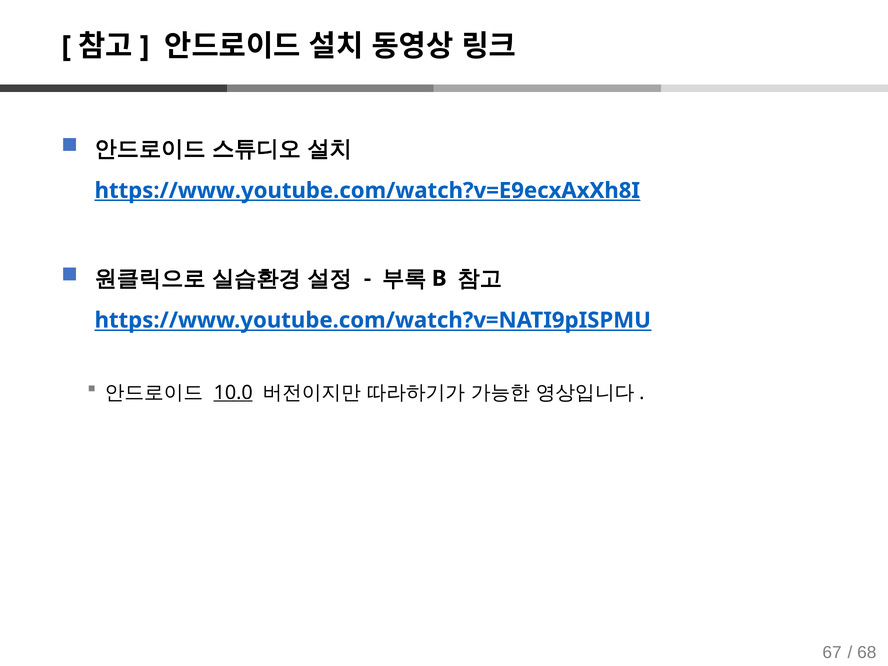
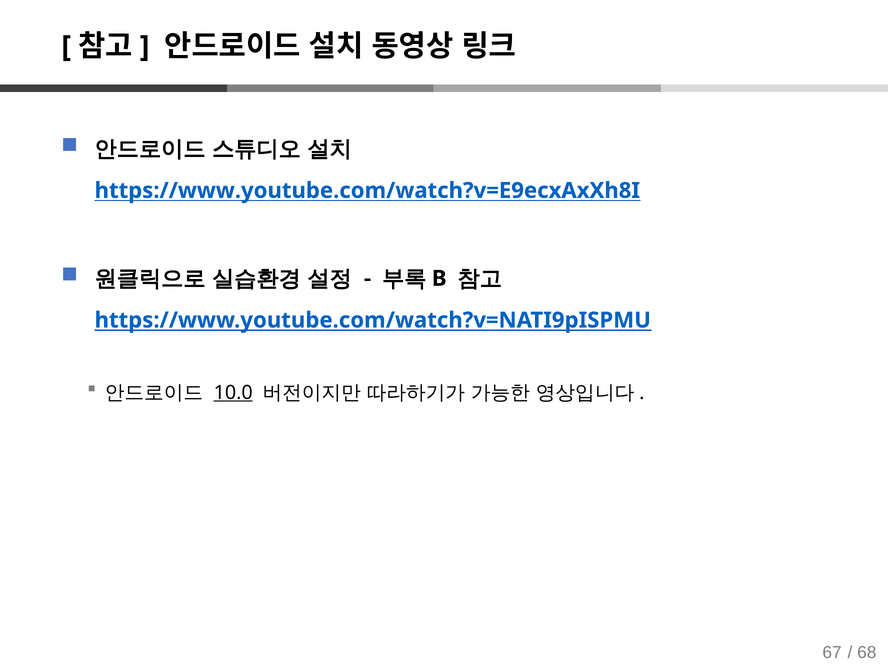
https://www.youtube.com/watch?v=E9ecxAxXh8I underline: present -> none
